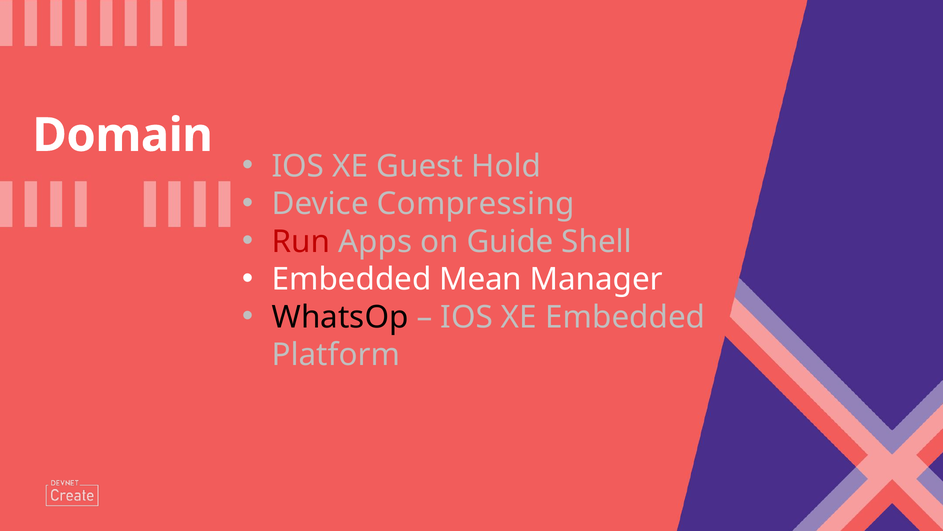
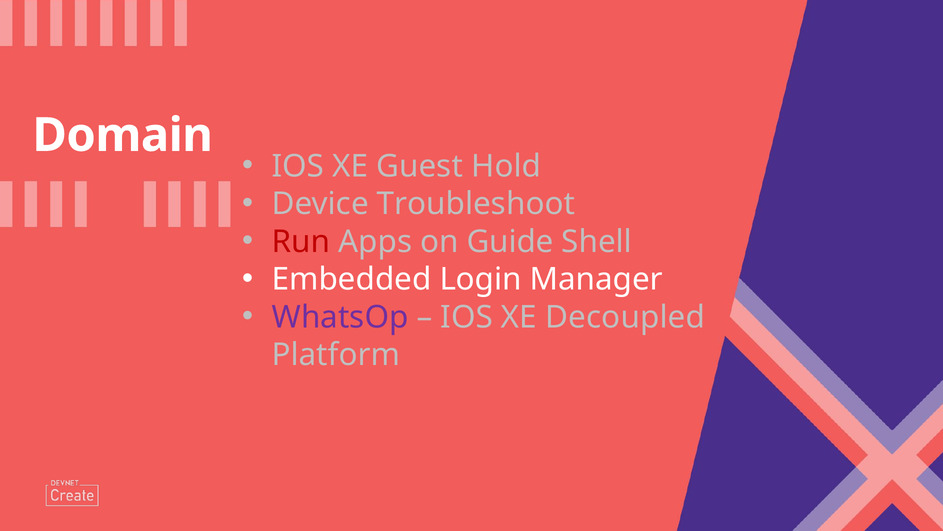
Compressing: Compressing -> Troubleshoot
Mean: Mean -> Login
WhatsOp colour: black -> purple
XE Embedded: Embedded -> Decoupled
